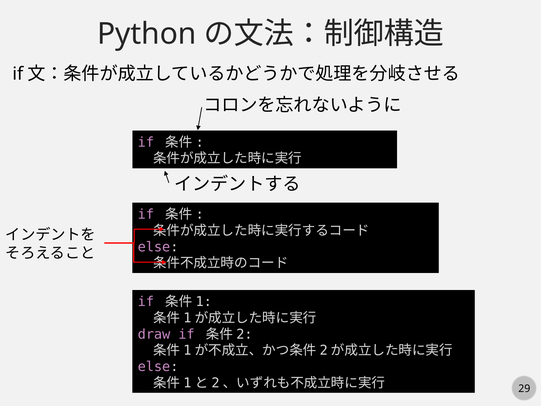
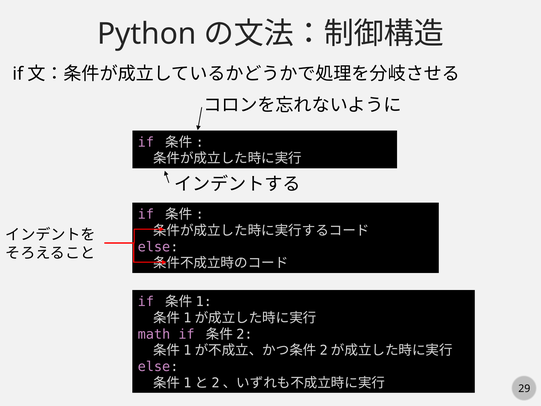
draw: draw -> math
